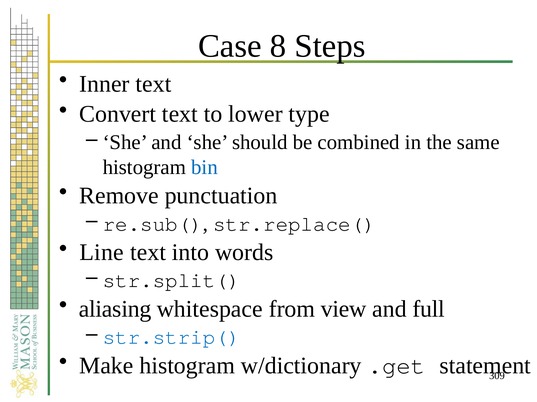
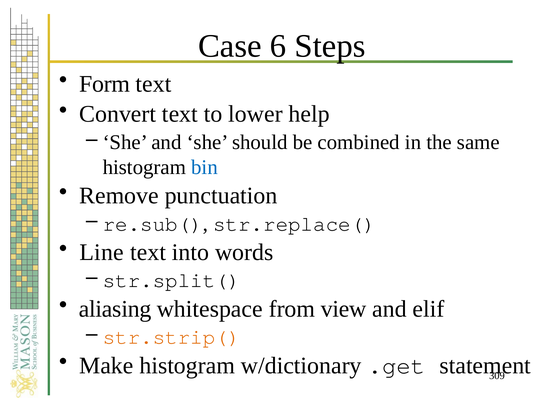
8: 8 -> 6
Inner: Inner -> Form
type: type -> help
full: full -> elif
str.strip( colour: blue -> orange
